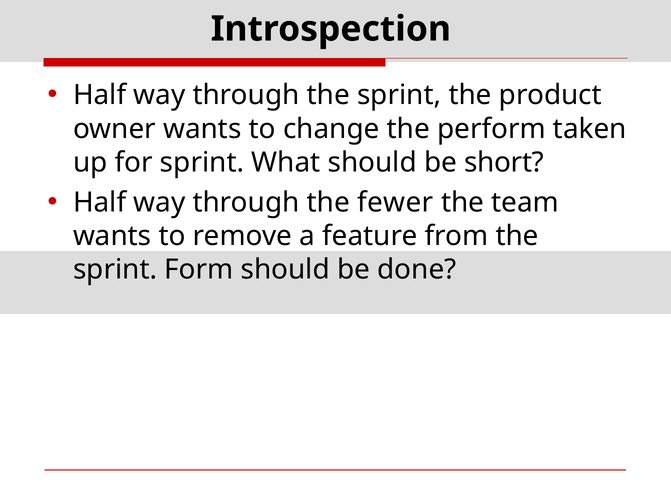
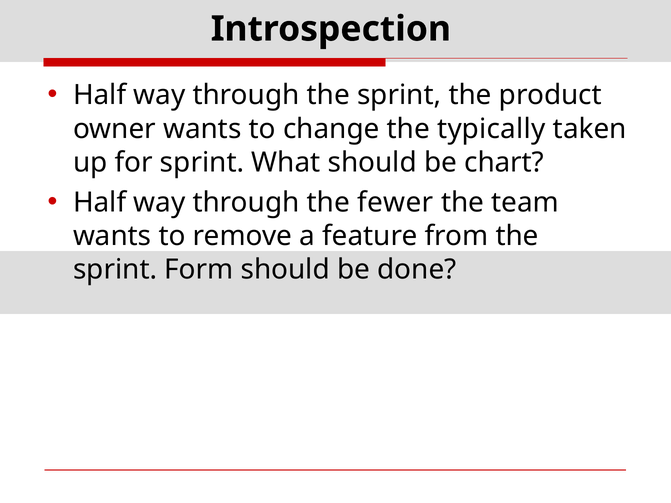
perform: perform -> typically
short: short -> chart
